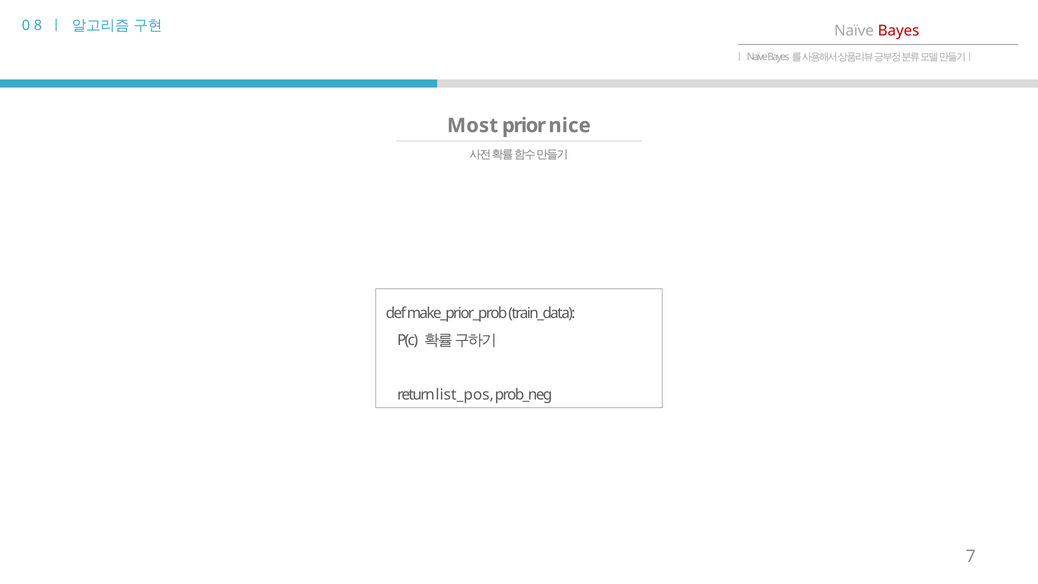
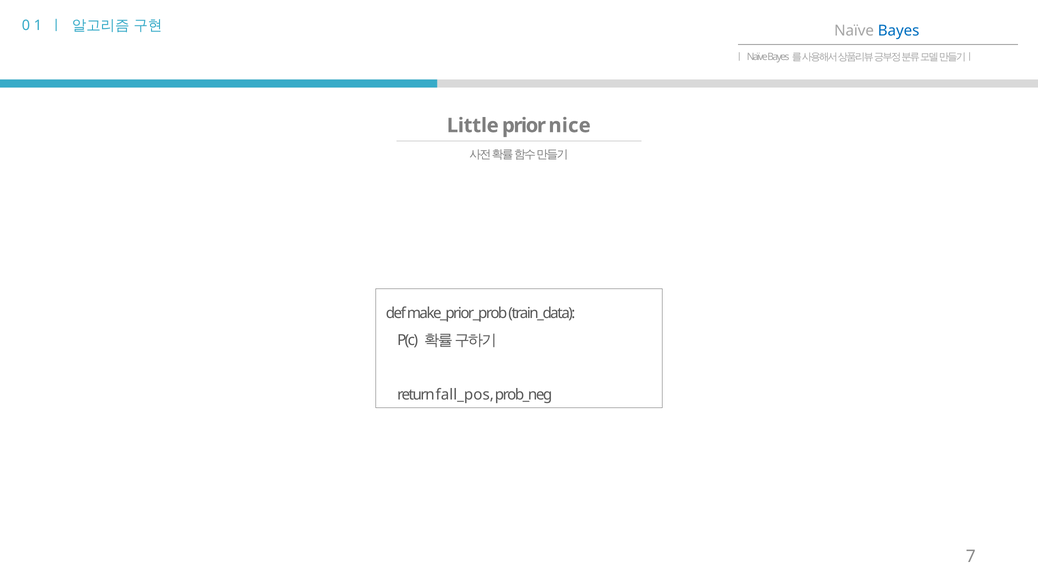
8: 8 -> 1
Bayes colour: red -> blue
Most: Most -> Little
list_pos: list_pos -> fall_pos
